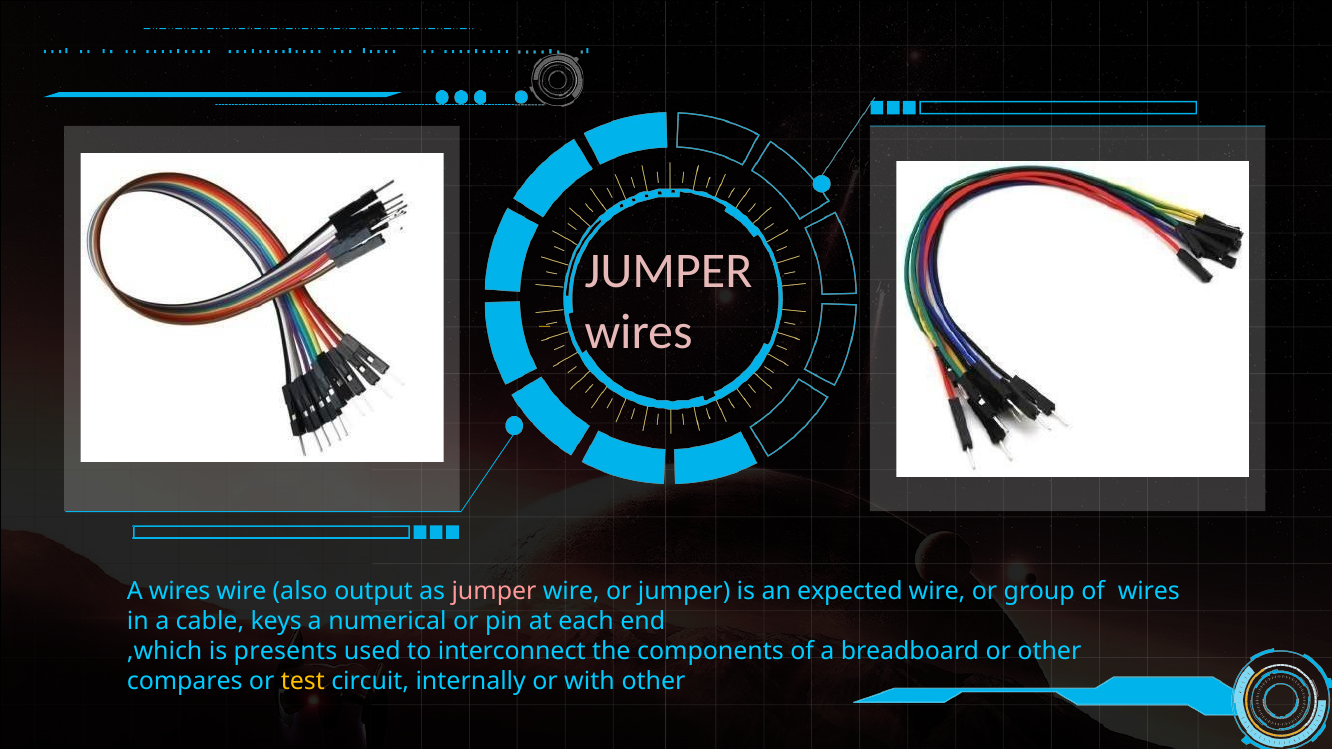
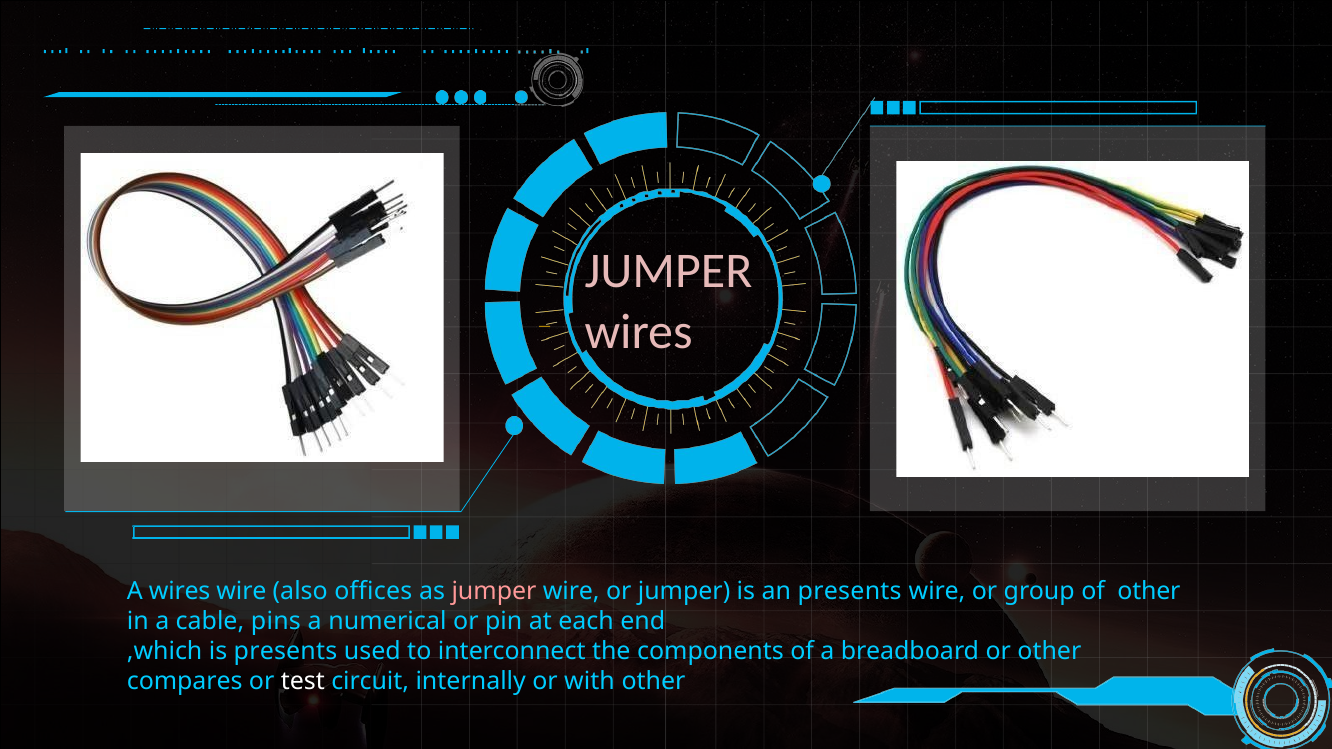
output: output -> offices
an expected: expected -> presents
of wires: wires -> other
keys: keys -> pins
test colour: yellow -> white
